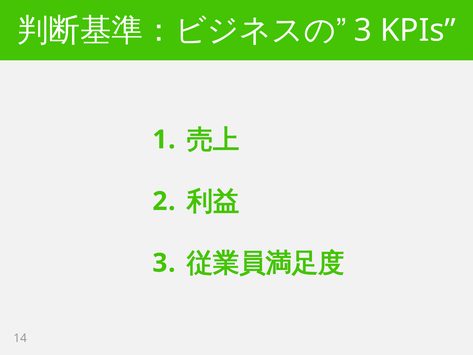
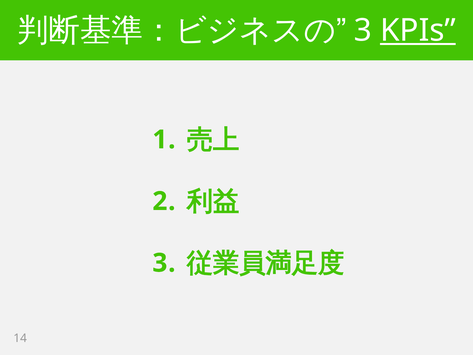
KPIs underline: none -> present
